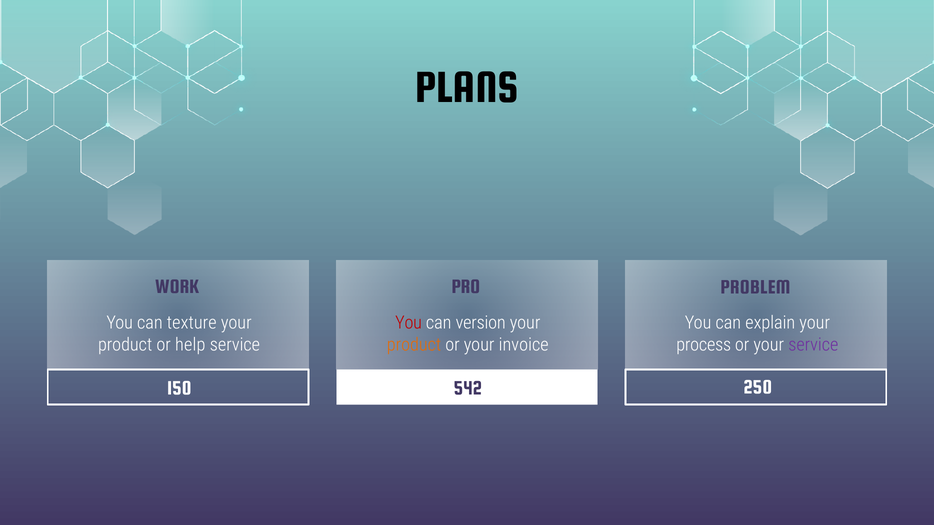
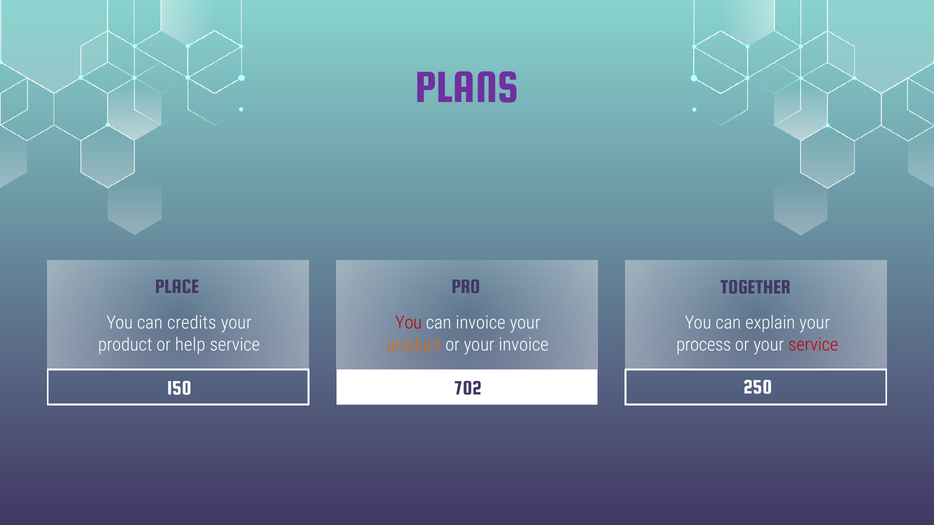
PLANS colour: black -> purple
WORK: WORK -> PLACE
PROBLEM: PROBLEM -> TOGETHER
texture: texture -> credits
can version: version -> invoice
service at (813, 345) colour: purple -> red
542: 542 -> 702
